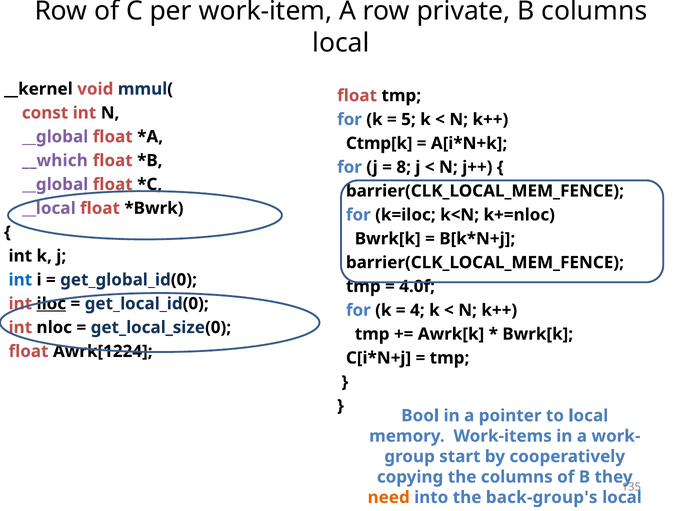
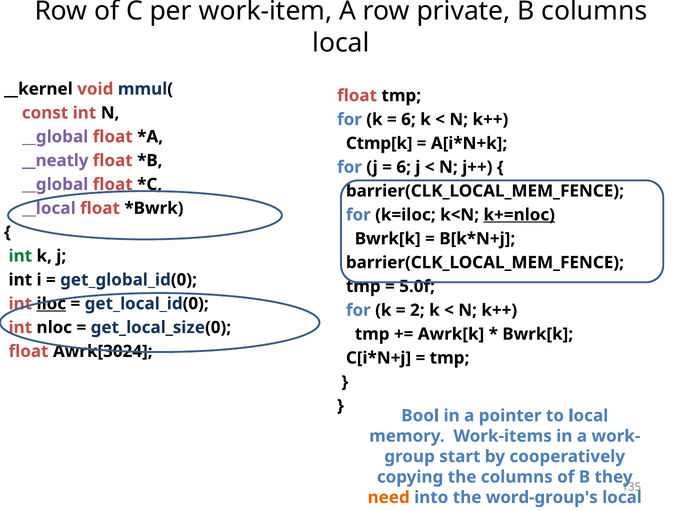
5 at (408, 120): 5 -> 6
__which: __which -> __neatly
8 at (404, 167): 8 -> 6
k+=nloc underline: none -> present
int at (20, 256) colour: black -> green
int at (20, 280) colour: blue -> black
4.0f: 4.0f -> 5.0f
4: 4 -> 2
Awrk[1224: Awrk[1224 -> Awrk[3024
back-group's: back-group's -> word-group's
